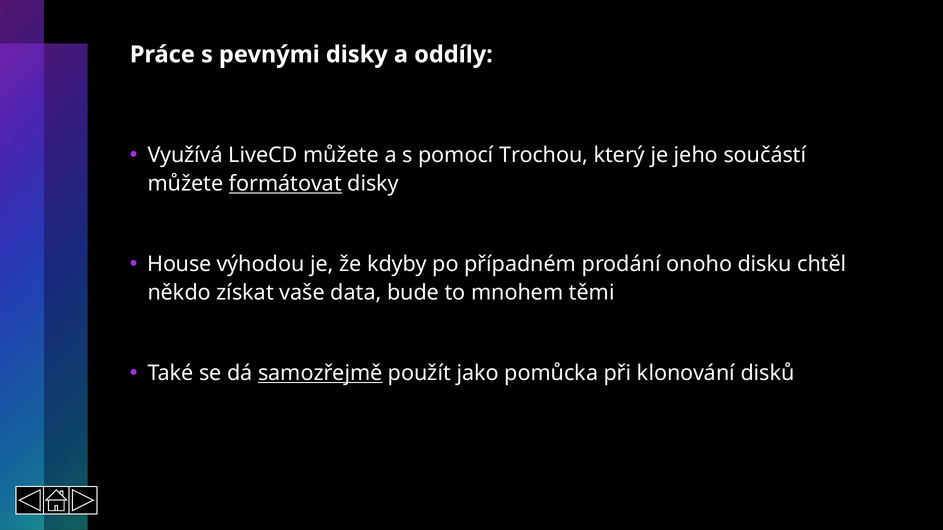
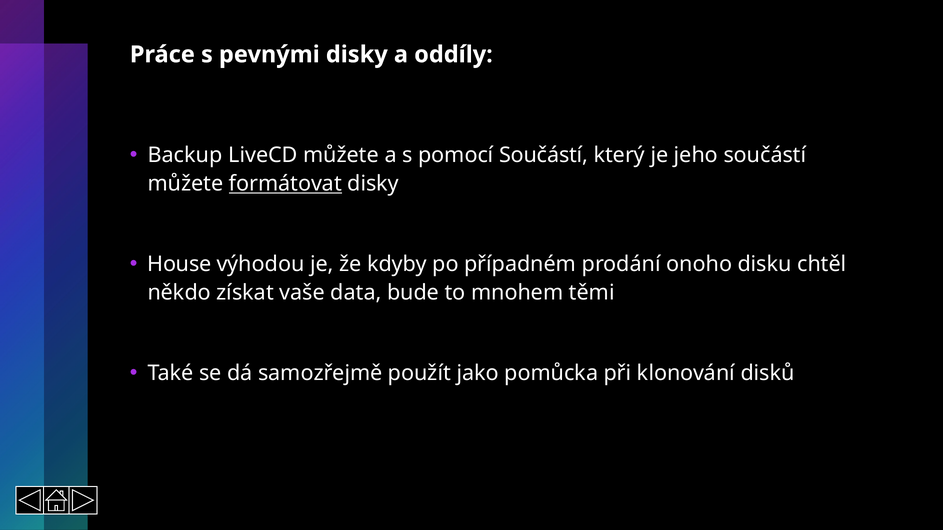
Využívá: Využívá -> Backup
pomocí Trochou: Trochou -> Součástí
samozřejmě underline: present -> none
